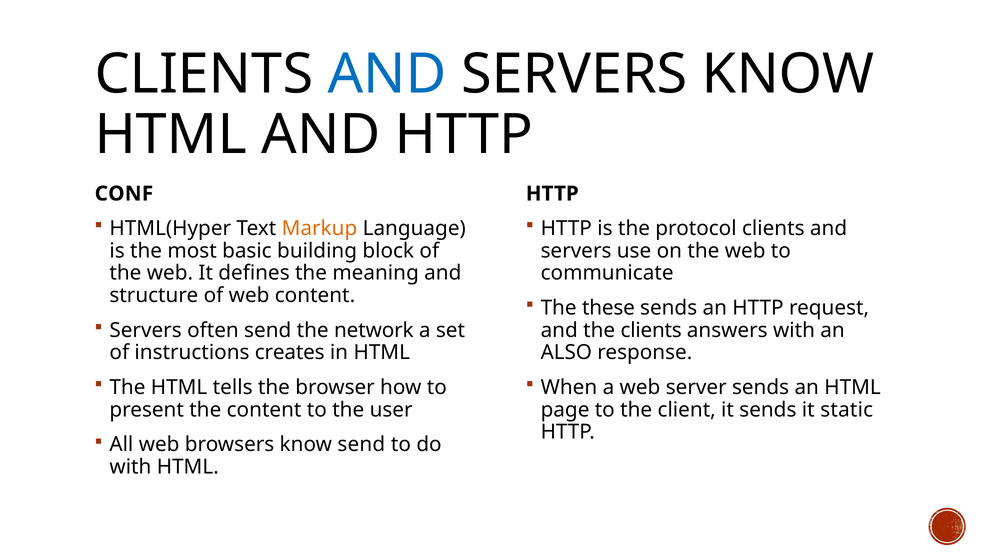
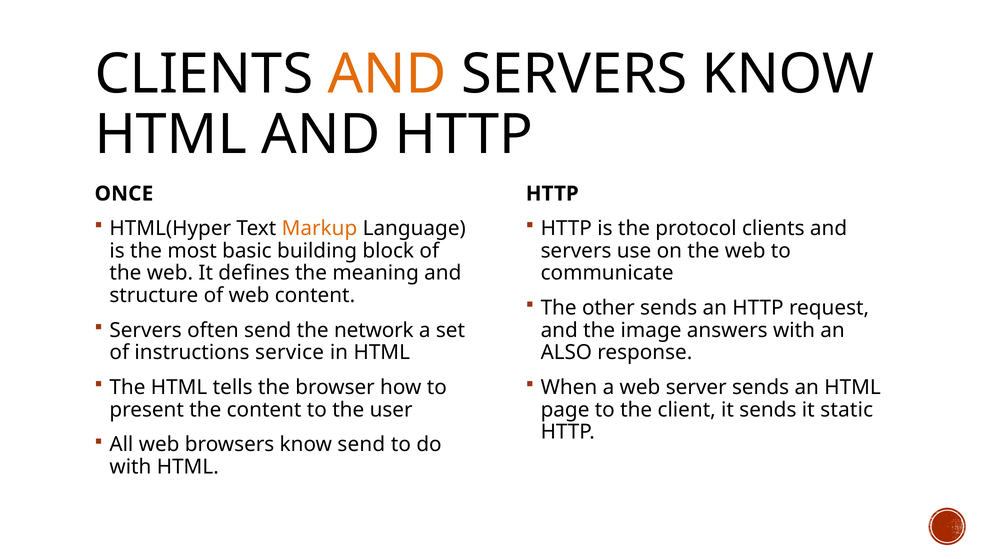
AND at (387, 74) colour: blue -> orange
CONF: CONF -> ONCE
these: these -> other
the clients: clients -> image
creates: creates -> service
